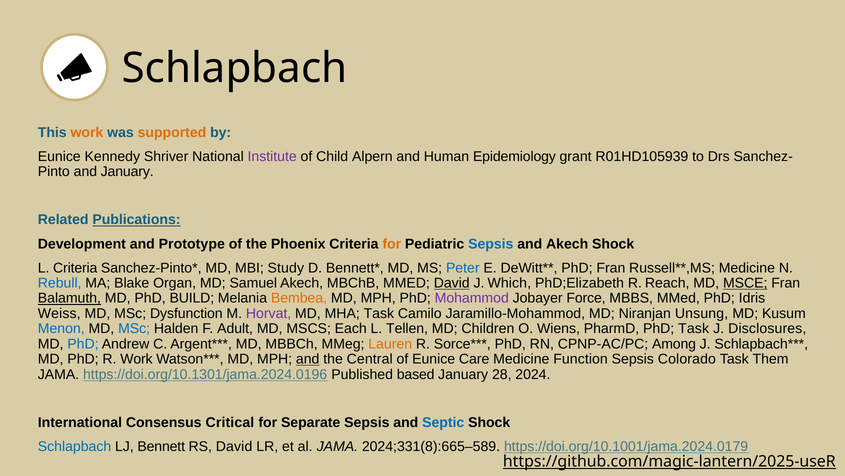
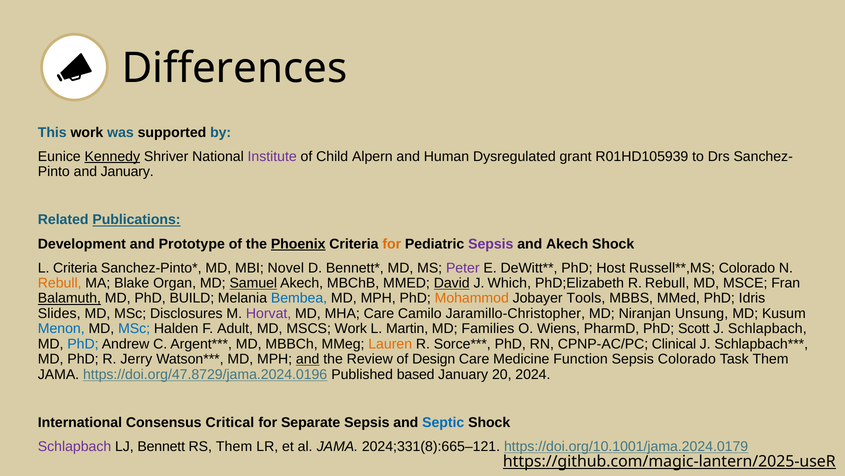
Schlapbach at (234, 68): Schlapbach -> Differences
work at (87, 132) colour: orange -> black
supported colour: orange -> black
Kennedy underline: none -> present
Epidemiology: Epidemiology -> Dysregulated
Phoenix underline: none -> present
Sepsis at (491, 244) colour: blue -> purple
Study: Study -> Novel
Peter colour: blue -> purple
PhD Fran: Fran -> Host
Medicine at (747, 268): Medicine -> Colorado
Rebull at (60, 283) colour: blue -> orange
Samuel underline: none -> present
R Reach: Reach -> Rebull
MSCE underline: present -> none
Bembea colour: orange -> blue
Mohammod colour: purple -> orange
Force: Force -> Tools
Weiss: Weiss -> Slides
Dysfunction: Dysfunction -> Disclosures
MHA Task: Task -> Care
Jaramillo-Mohammod: Jaramillo-Mohammod -> Jaramillo-Christopher
MSCS Each: Each -> Work
Tellen: Tellen -> Martin
Children: Children -> Families
PhD Task: Task -> Scott
J Disclosures: Disclosures -> Schlapbach
Among: Among -> Clinical
R Work: Work -> Jerry
Central: Central -> Review
of Eunice: Eunice -> Design
https://doi.org/10.1301/jama.2024.0196: https://doi.org/10.1301/jama.2024.0196 -> https://doi.org/47.8729/jama.2024.0196
28: 28 -> 20
Schlapbach at (75, 446) colour: blue -> purple
RS David: David -> Them
2024;331(8):665–589: 2024;331(8):665–589 -> 2024;331(8):665–121
